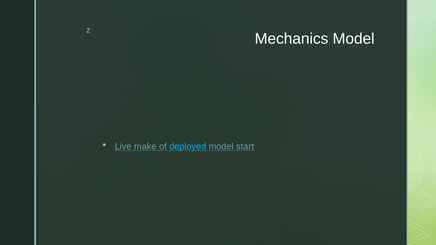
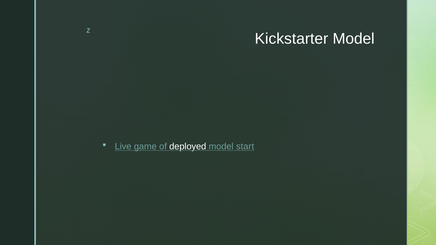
Mechanics: Mechanics -> Kickstarter
make: make -> game
deployed colour: light blue -> white
